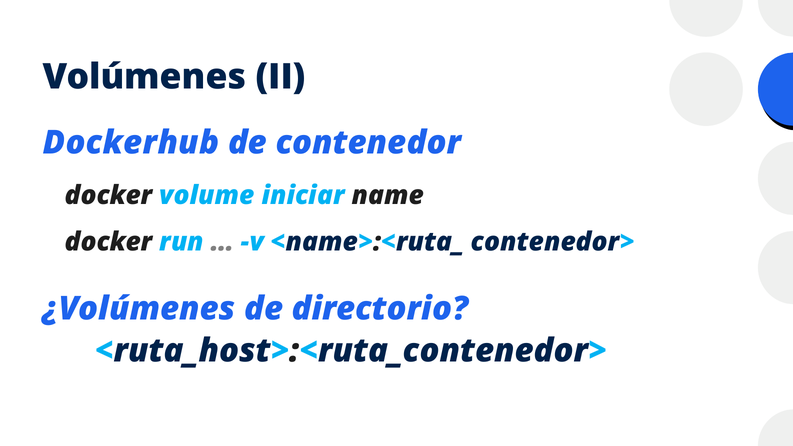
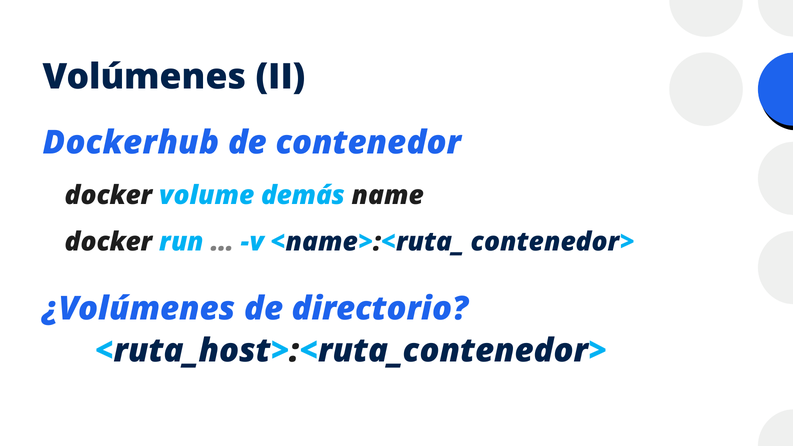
iniciar: iniciar -> demás
